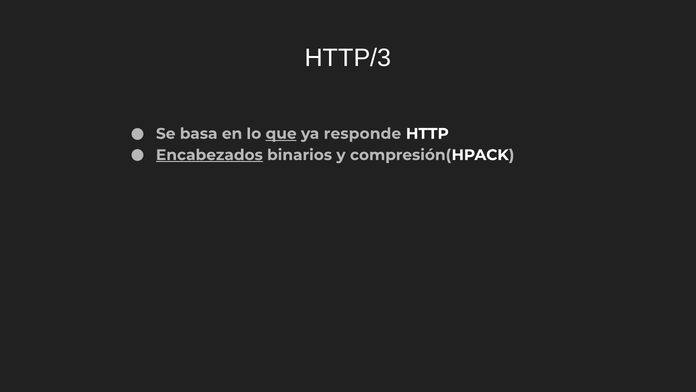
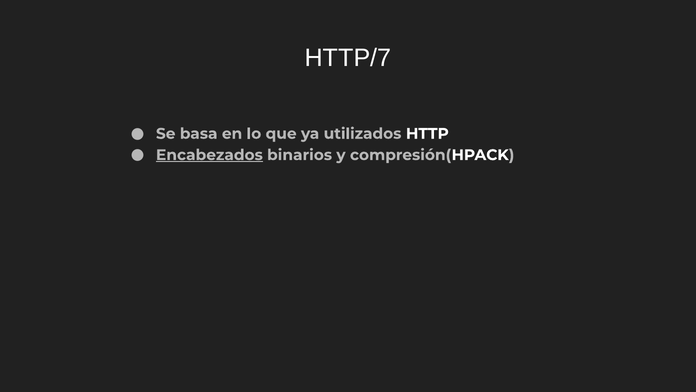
HTTP/3: HTTP/3 -> HTTP/7
que underline: present -> none
responde: responde -> utilizados
